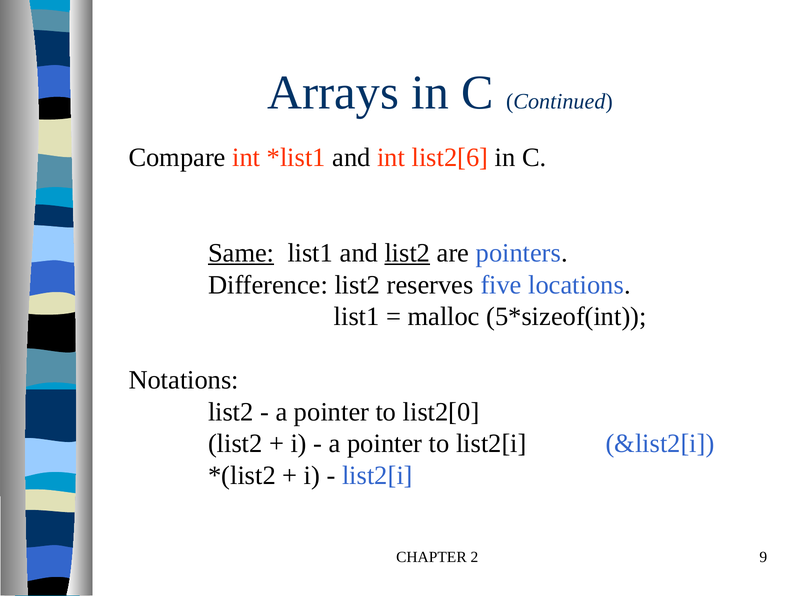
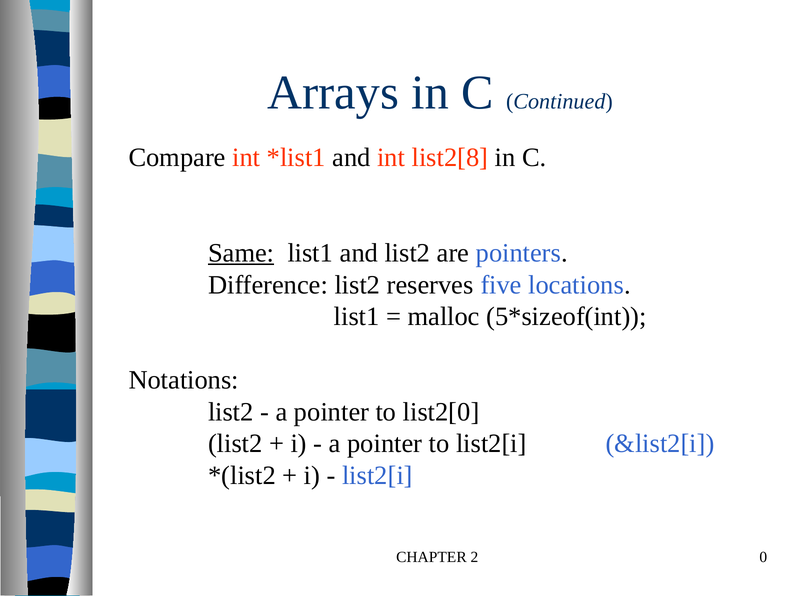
list2[6: list2[6 -> list2[8
list2 at (407, 253) underline: present -> none
9: 9 -> 0
